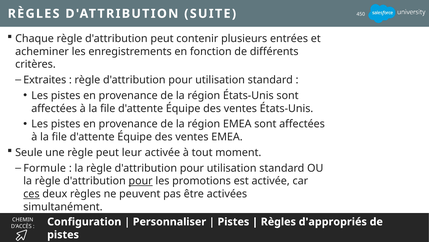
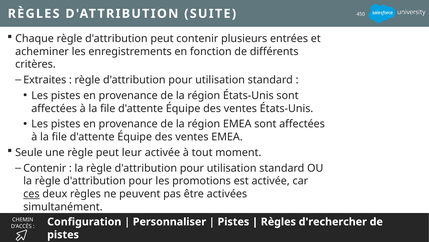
Formule at (45, 168): Formule -> Contenir
pour at (141, 181) underline: present -> none
d'appropriés: d'appropriés -> d'rechercher
